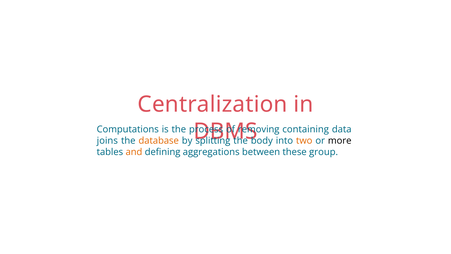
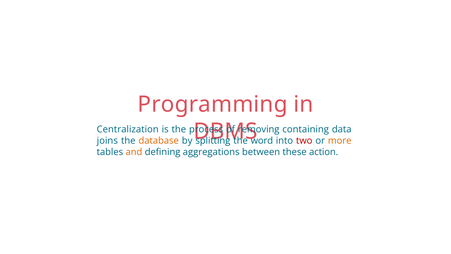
Centralization: Centralization -> Programming
Computations: Computations -> Centralization
body: body -> word
two colour: orange -> red
more colour: black -> orange
group: group -> action
